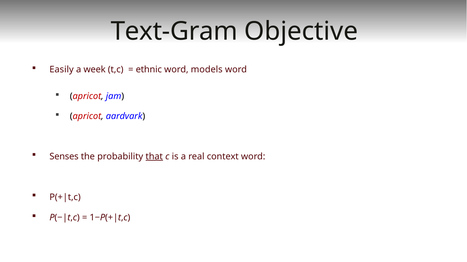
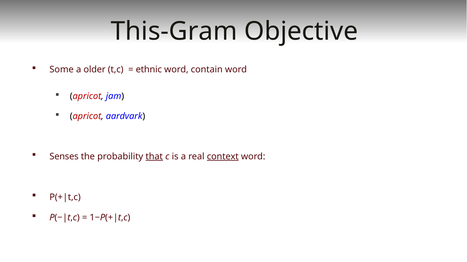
Text-Gram: Text-Gram -> This-Gram
Easily: Easily -> Some
week: week -> older
models: models -> contain
context underline: none -> present
